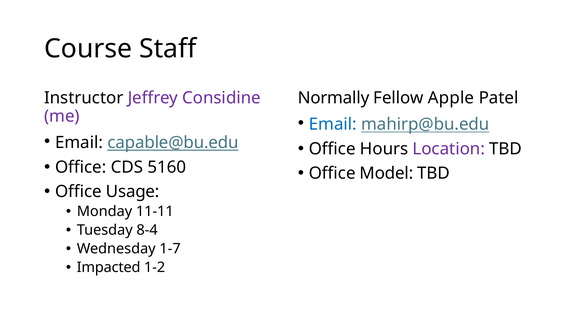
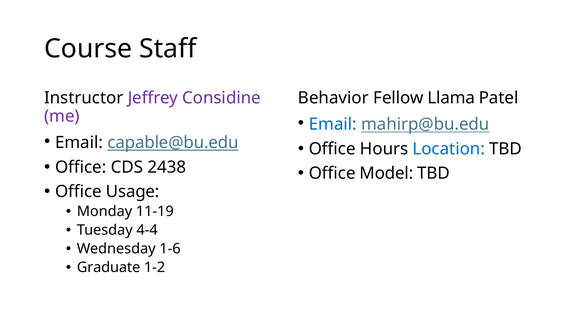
Normally: Normally -> Behavior
Apple: Apple -> Llama
Location colour: purple -> blue
5160: 5160 -> 2438
11-11: 11-11 -> 11-19
8-4: 8-4 -> 4-4
1-7: 1-7 -> 1-6
Impacted: Impacted -> Graduate
